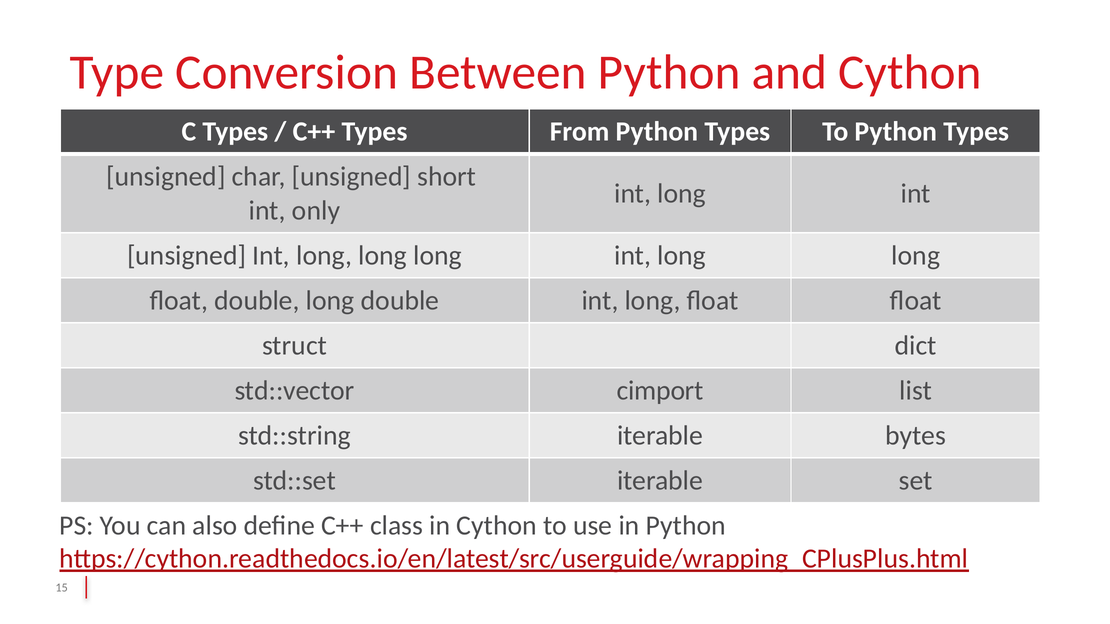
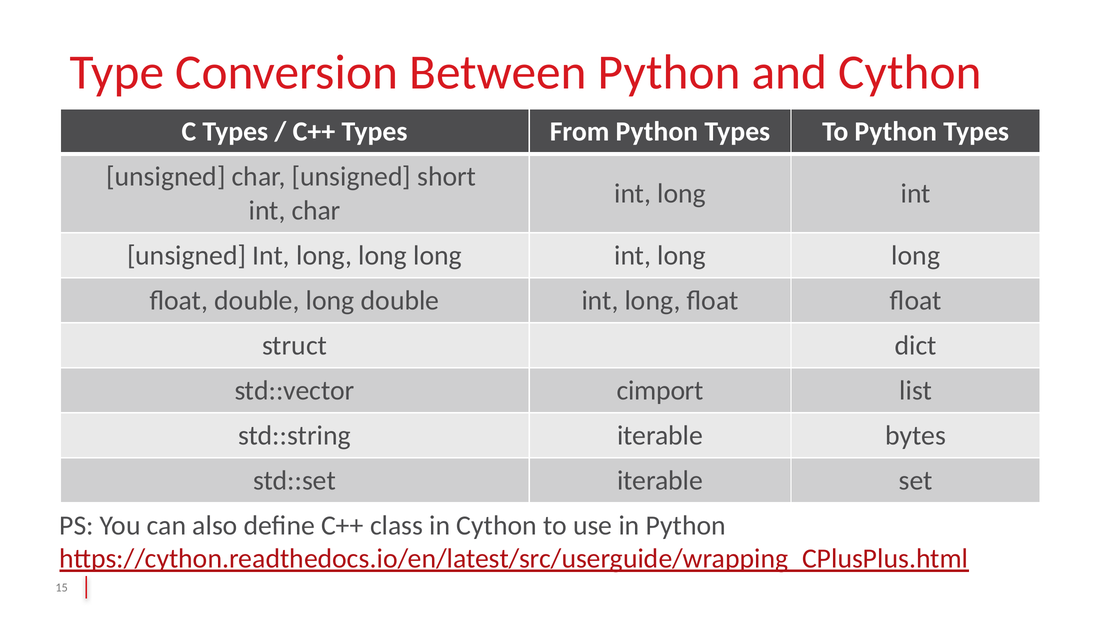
int only: only -> char
